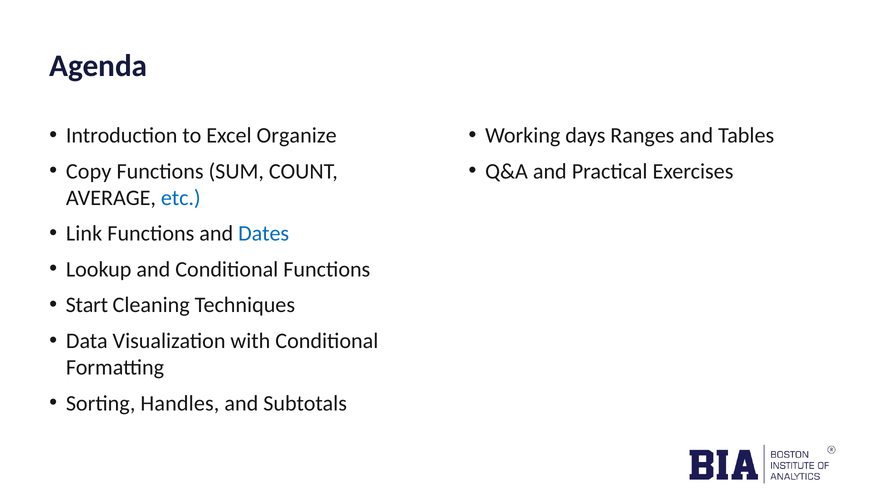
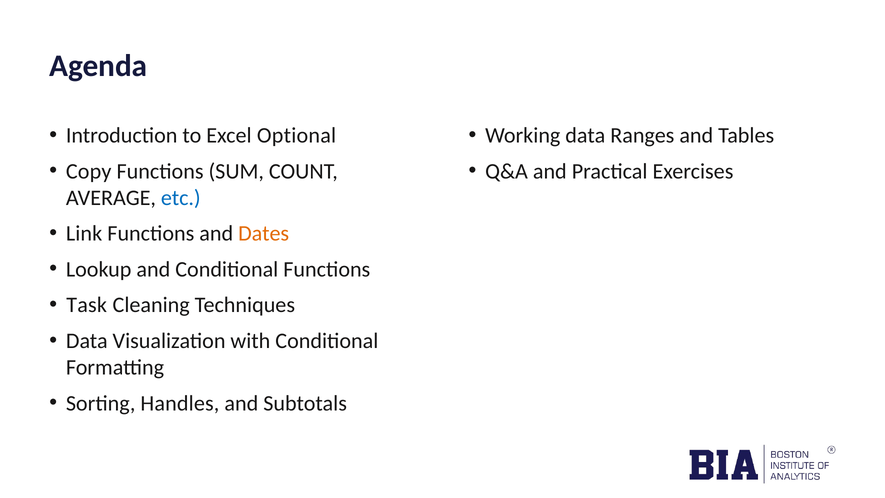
Organize: Organize -> Optional
Working days: days -> data
Dates colour: blue -> orange
Start: Start -> Task
